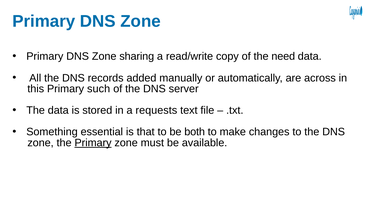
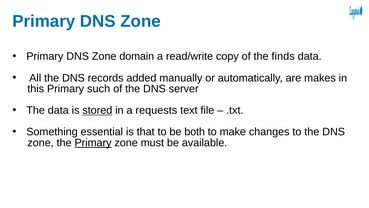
sharing: sharing -> domain
need: need -> finds
across: across -> makes
stored underline: none -> present
